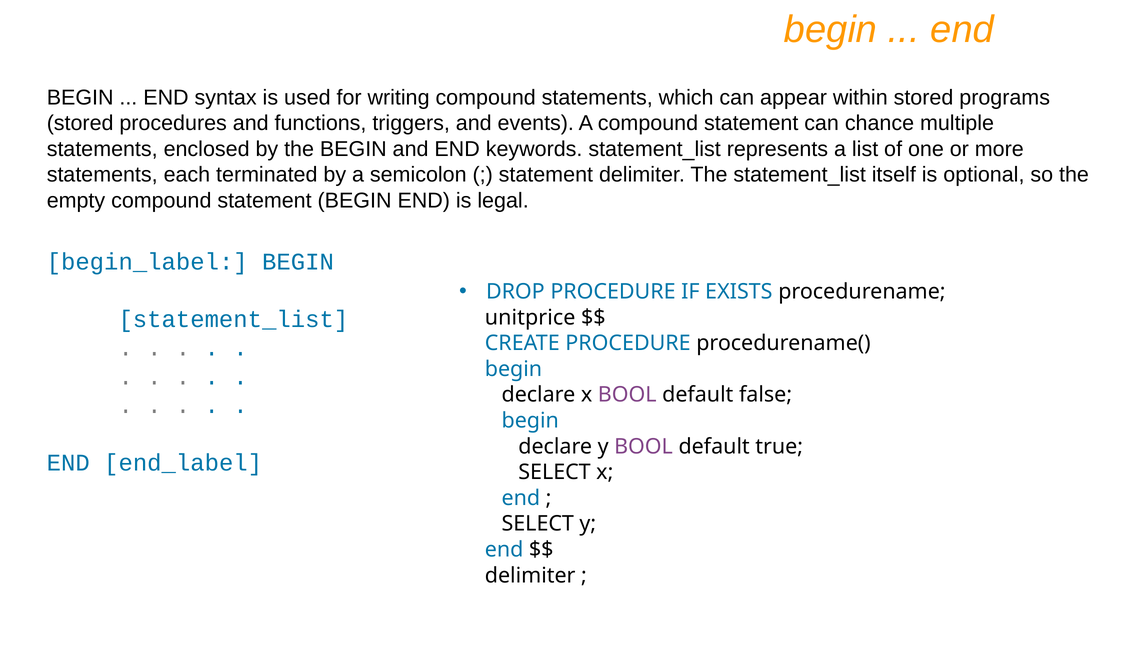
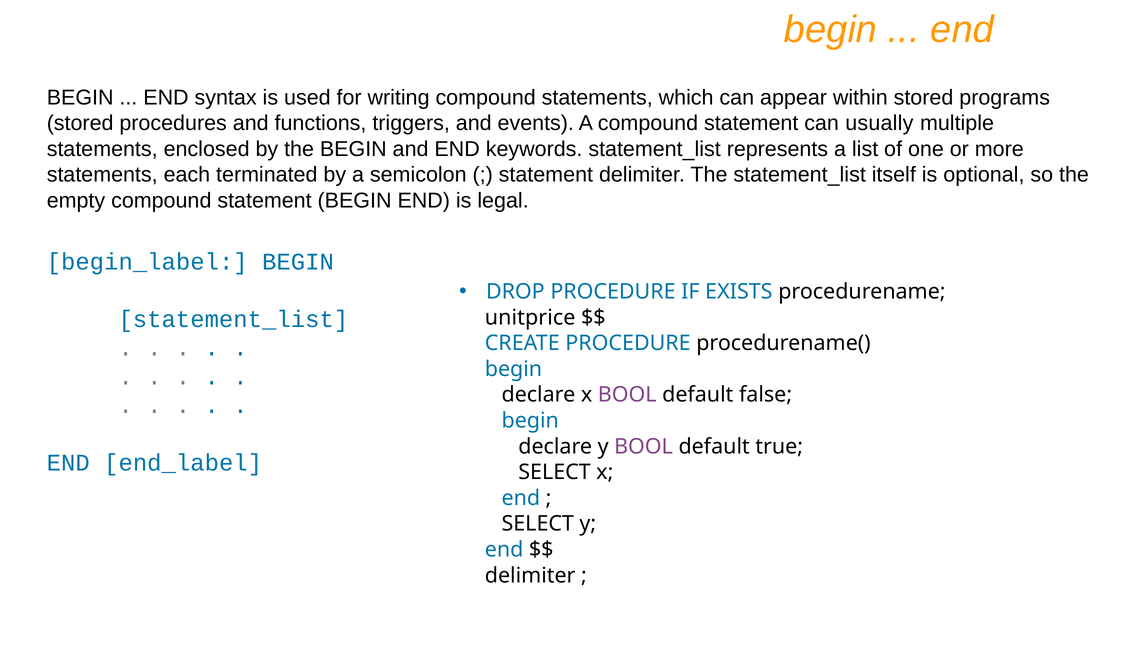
chance: chance -> usually
